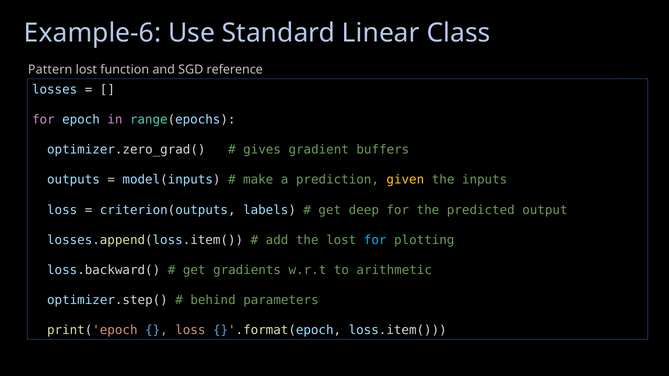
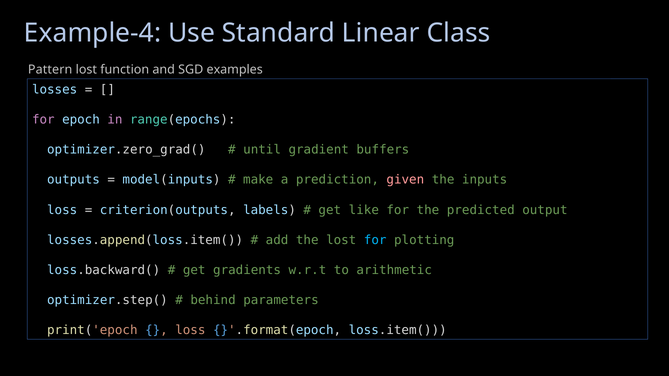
Example-6: Example-6 -> Example-4
reference: reference -> examples
gives: gives -> until
given colour: yellow -> pink
deep: deep -> like
